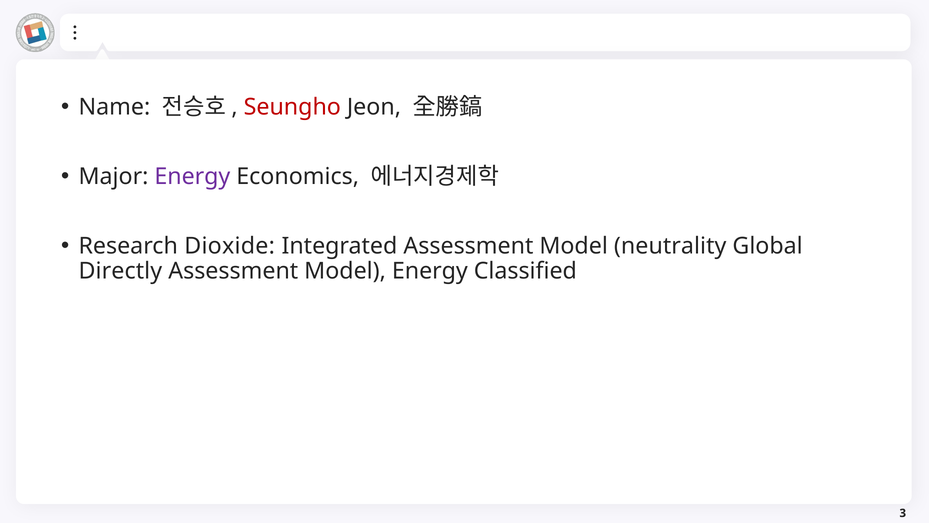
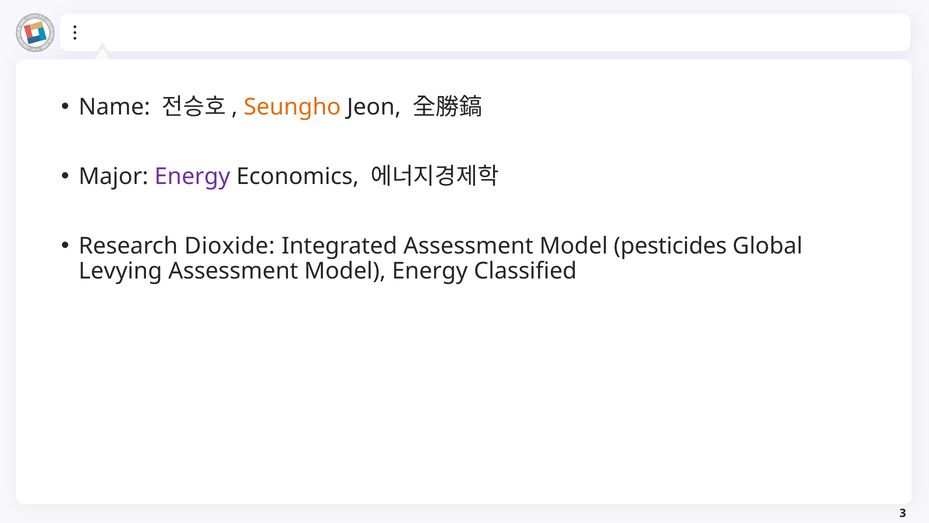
Seungho colour: red -> orange
neutrality: neutrality -> pesticides
Directly: Directly -> Levying
